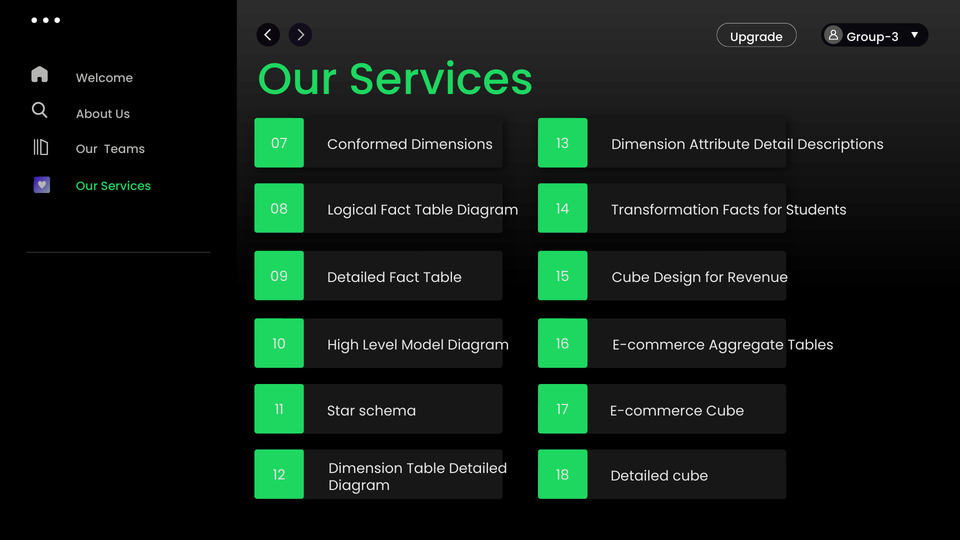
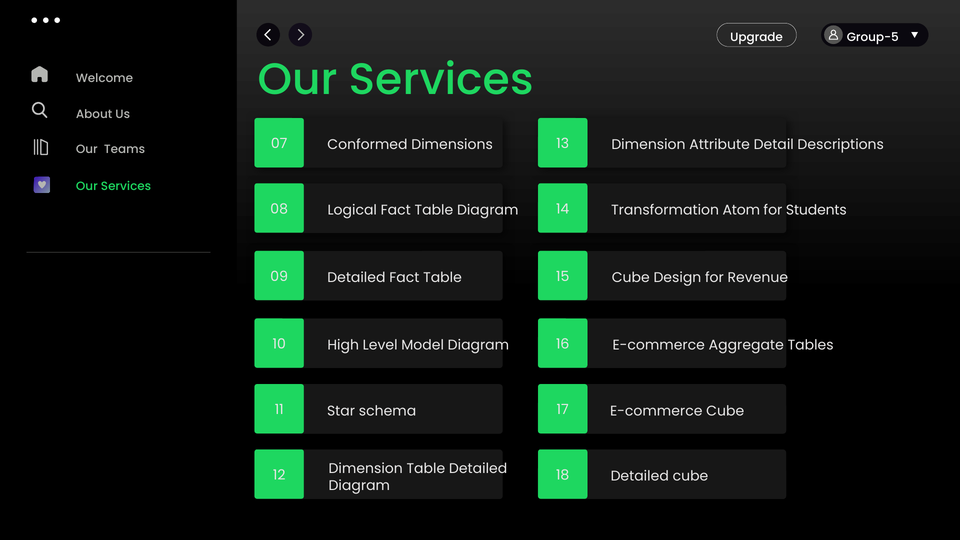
Group-3: Group-3 -> Group-5
Facts: Facts -> Atom
